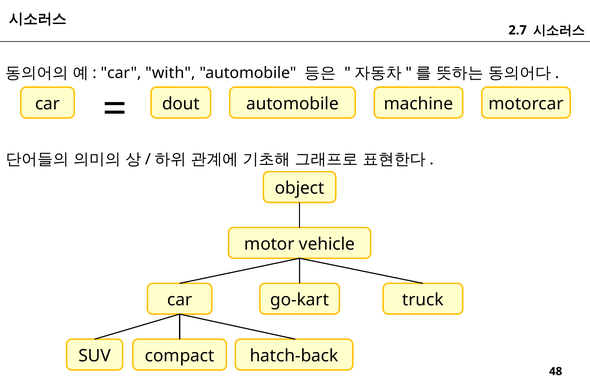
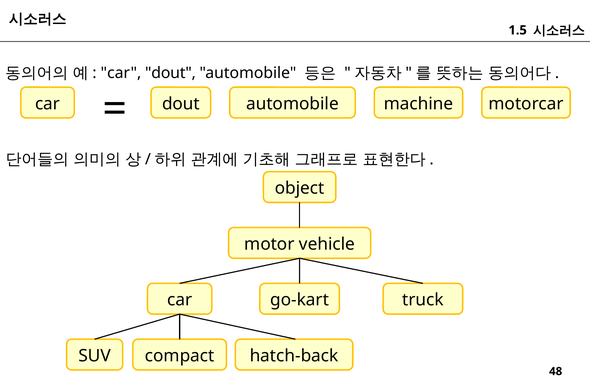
2.7: 2.7 -> 1.5
with at (170, 73): with -> dout
